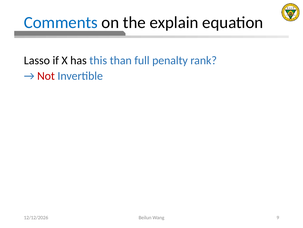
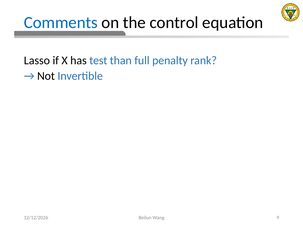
explain: explain -> control
this: this -> test
Not colour: red -> black
